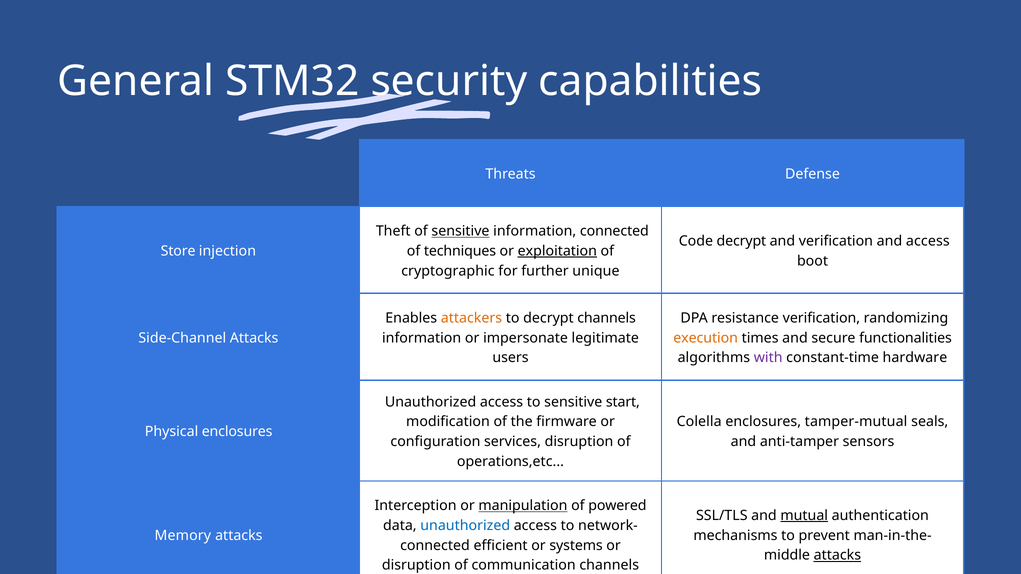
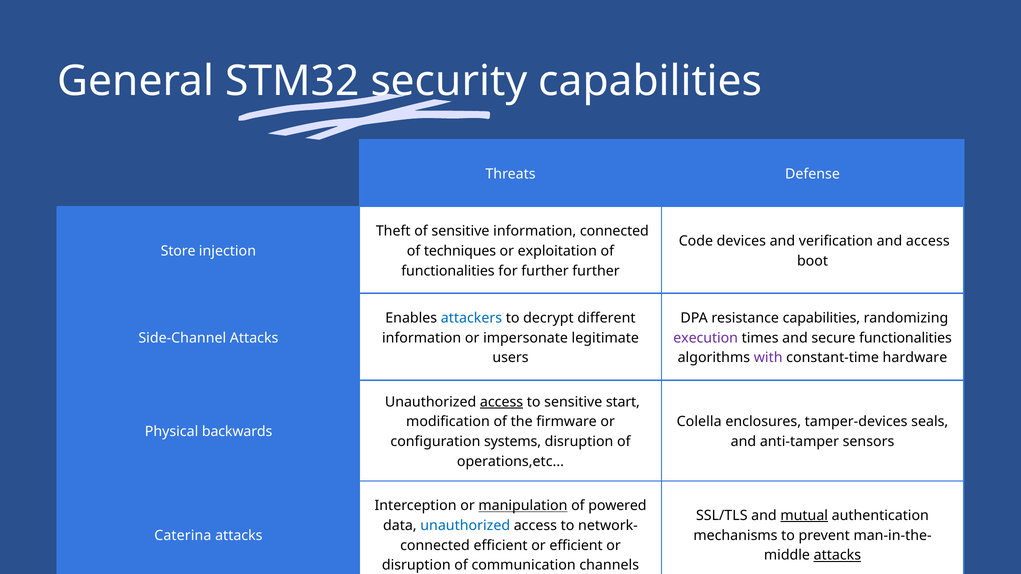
sensitive at (460, 231) underline: present -> none
Code decrypt: decrypt -> devices
exploitation underline: present -> none
cryptographic at (448, 271): cryptographic -> functionalities
further unique: unique -> further
attackers colour: orange -> blue
decrypt channels: channels -> different
resistance verification: verification -> capabilities
execution colour: orange -> purple
access at (502, 402) underline: none -> present
tamper-mutual: tamper-mutual -> tamper-devices
Physical enclosures: enclosures -> backwards
services: services -> systems
Memory: Memory -> Caterina
or systems: systems -> efficient
